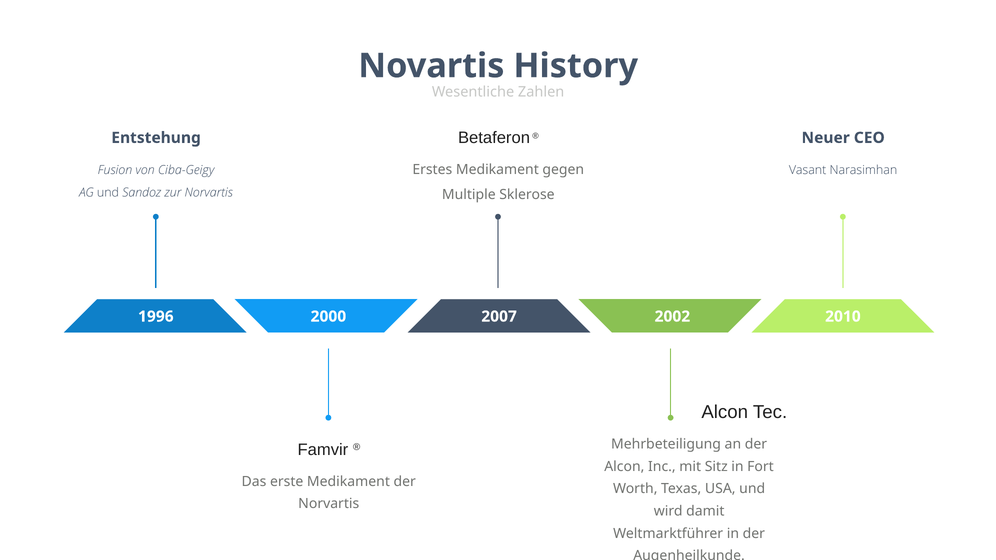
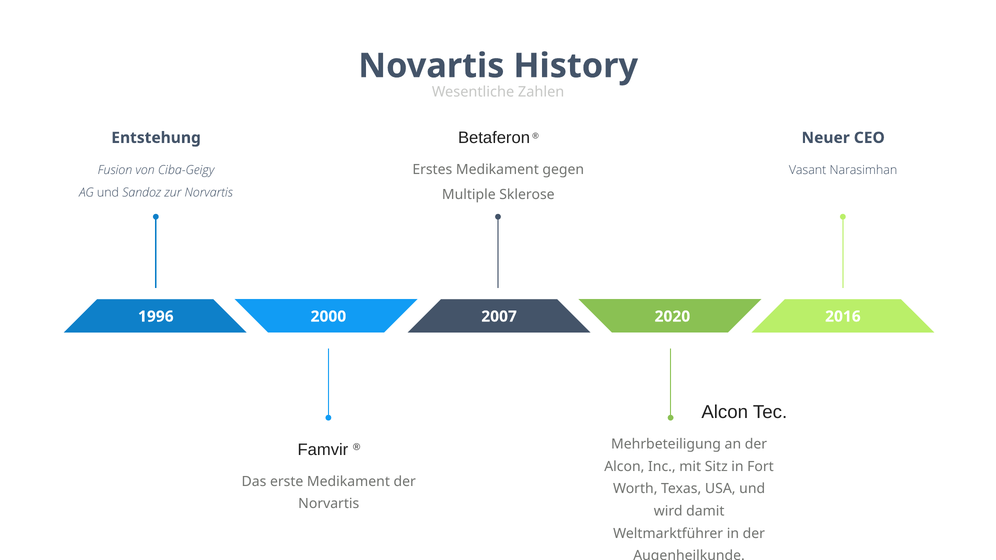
2002: 2002 -> 2020
2010: 2010 -> 2016
